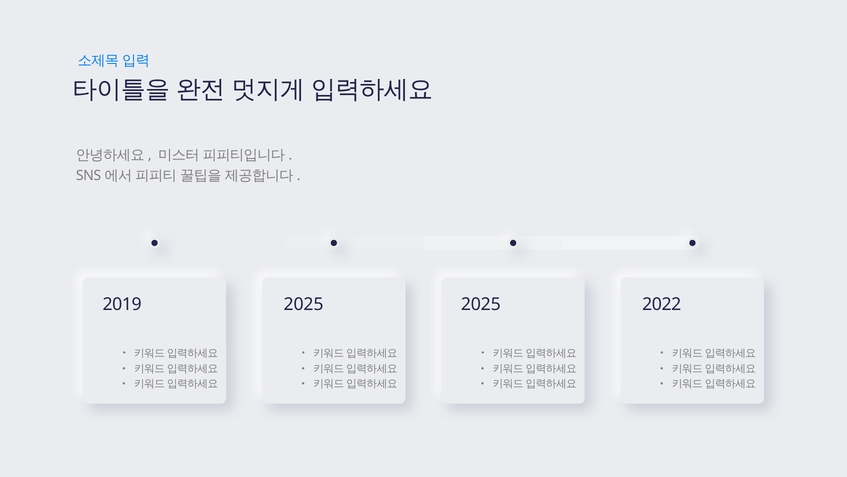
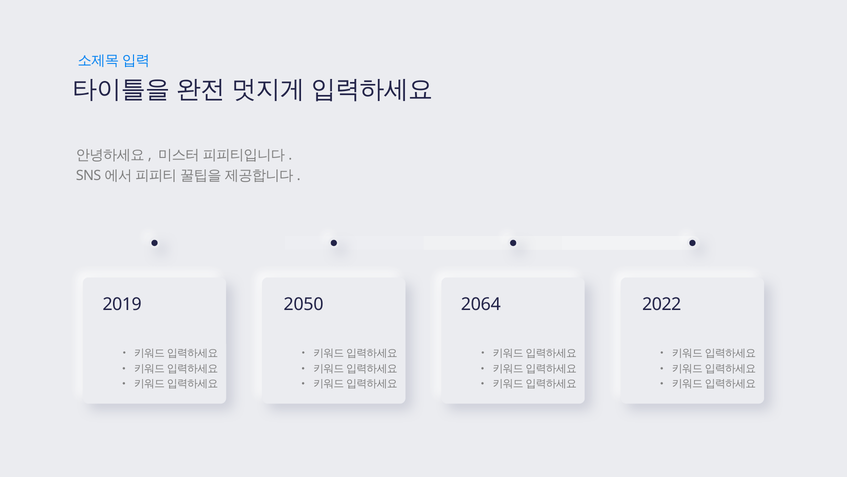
2025 at (304, 304): 2025 -> 2050
2025 at (481, 304): 2025 -> 2064
